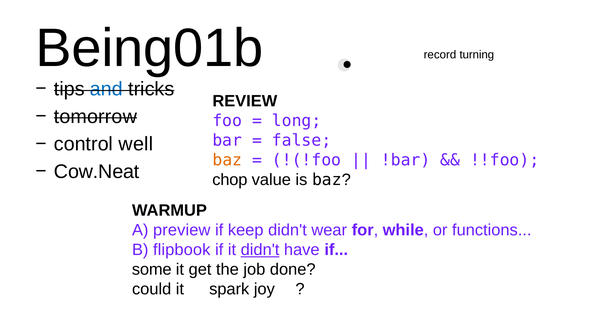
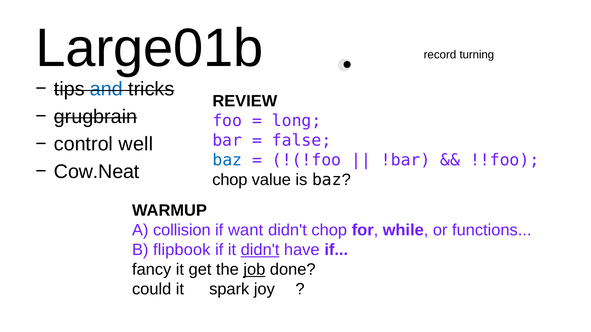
Being01b: Being01b -> Large01b
tomorrow: tomorrow -> grugbrain
baz at (227, 160) colour: orange -> blue
preview: preview -> collision
keep: keep -> want
didn't wear: wear -> chop
some: some -> fancy
job underline: none -> present
